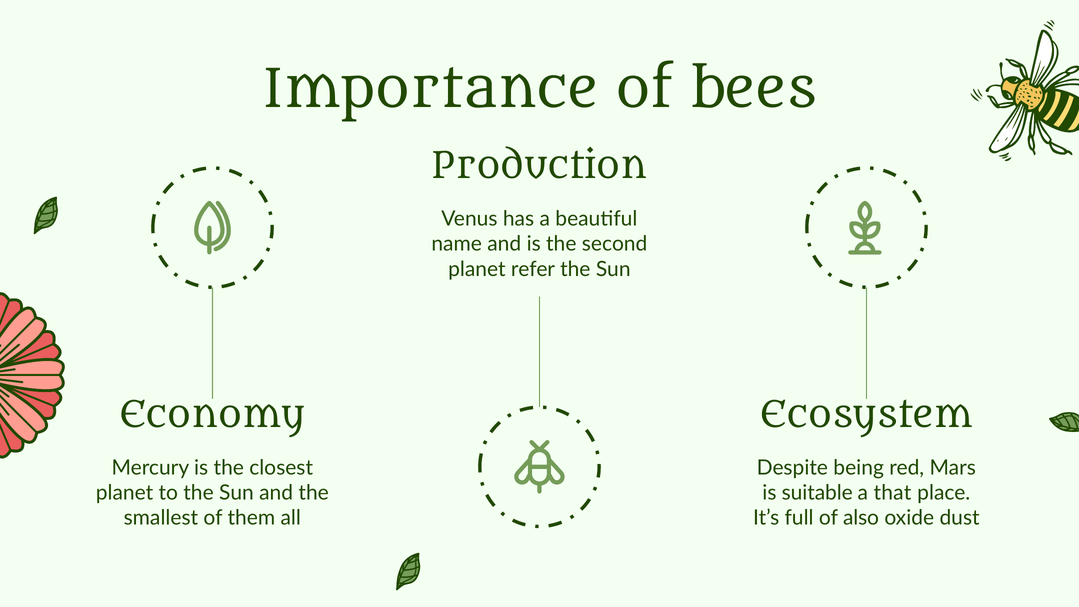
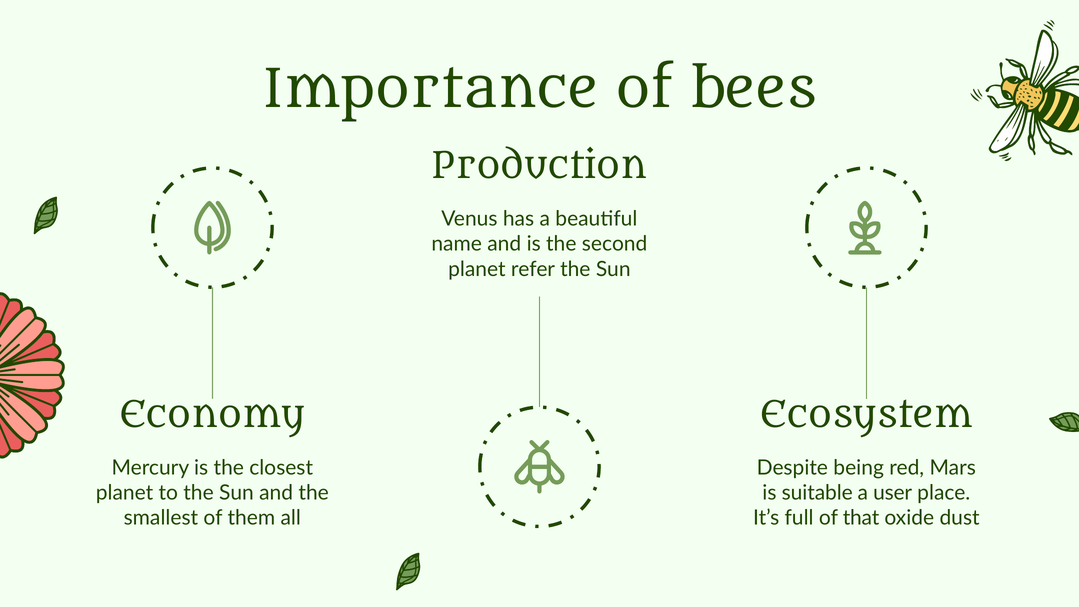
that: that -> user
also: also -> that
